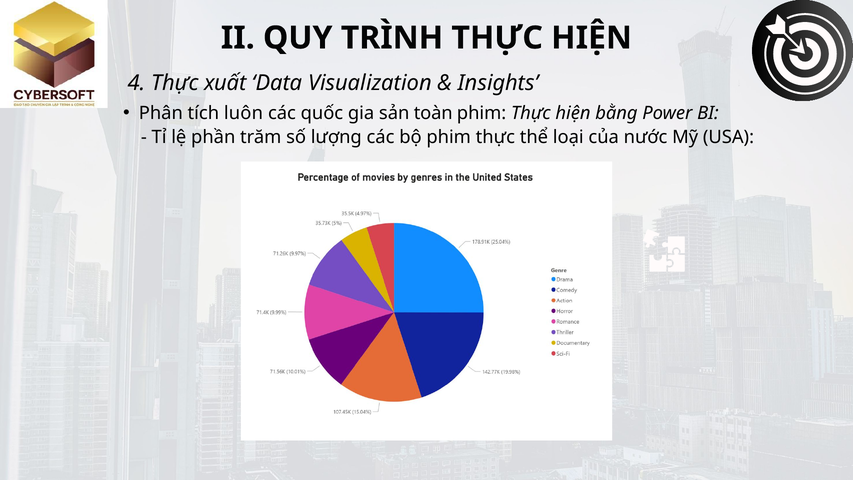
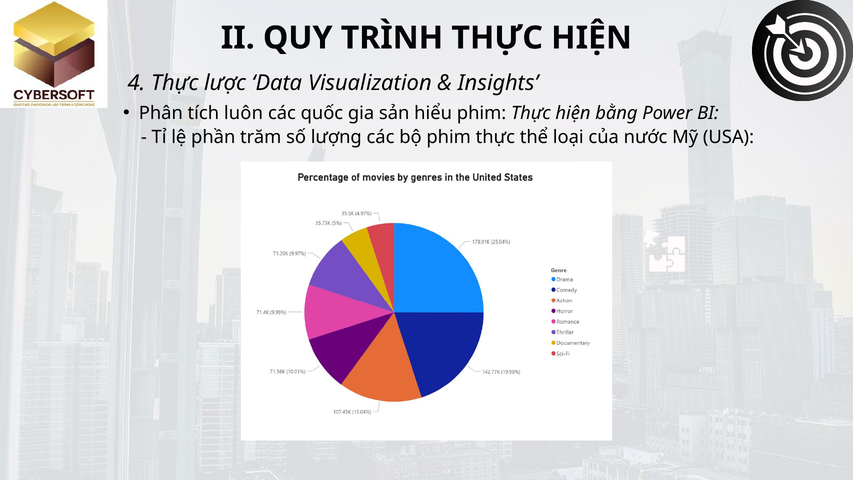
xuất: xuất -> lược
toàn: toàn -> hiểu
